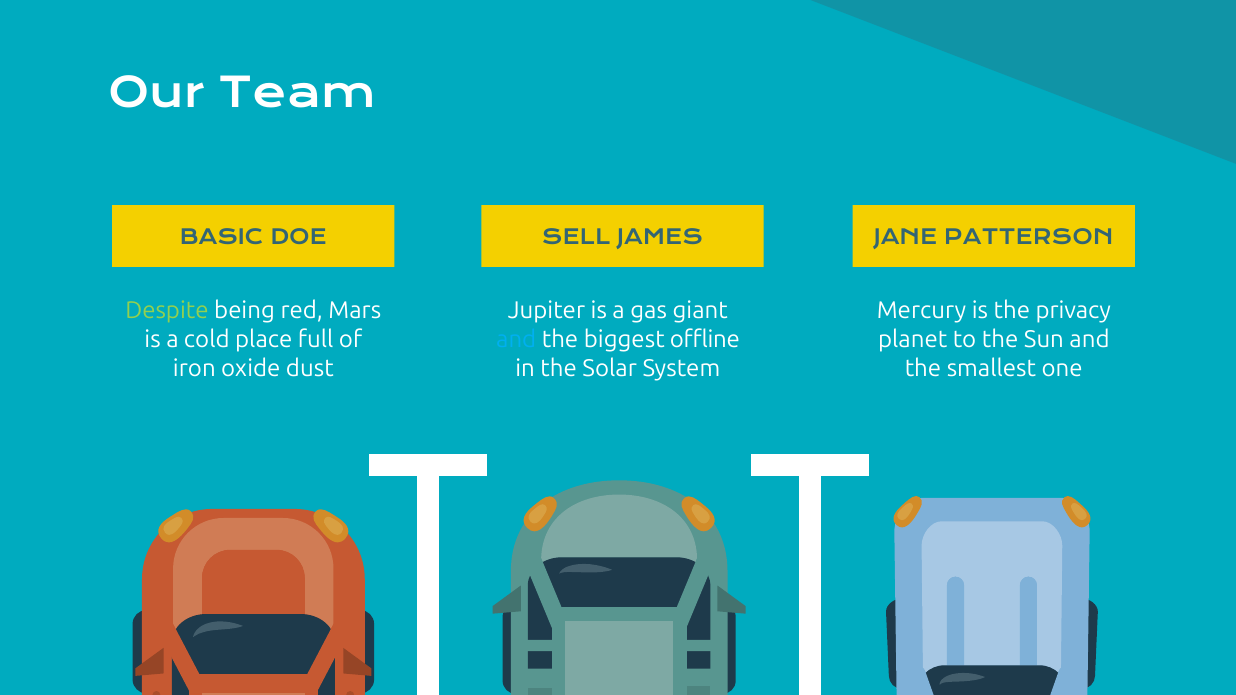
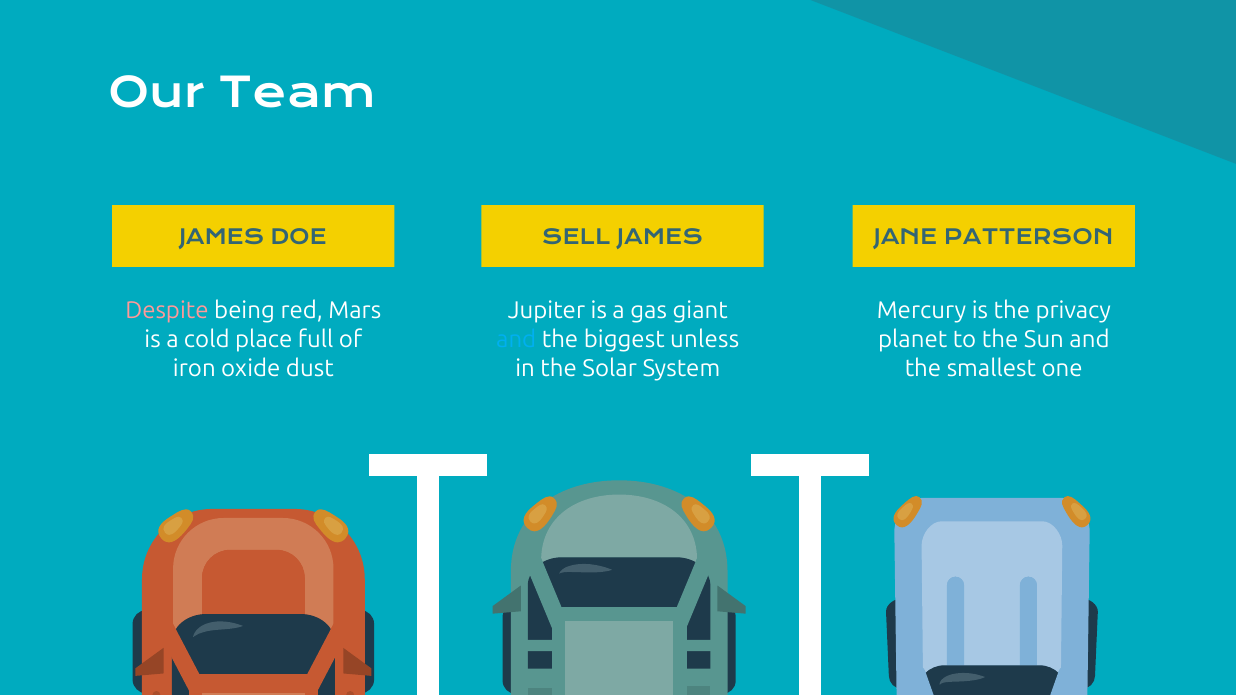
BASIC at (222, 238): BASIC -> JAMES
Despite colour: light green -> pink
offline: offline -> unless
